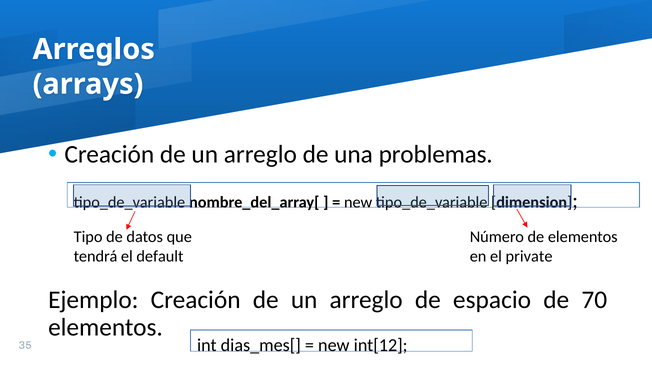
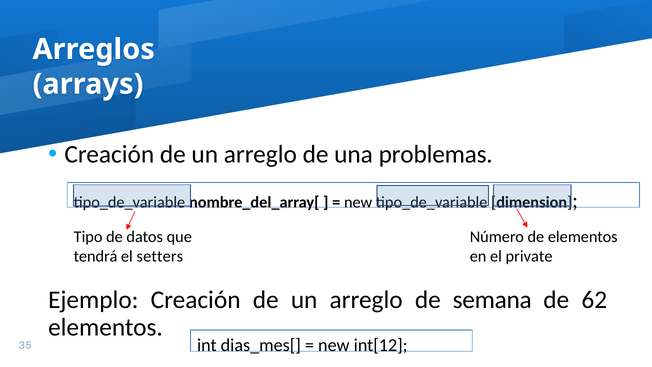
default: default -> setters
espacio: espacio -> semana
70: 70 -> 62
